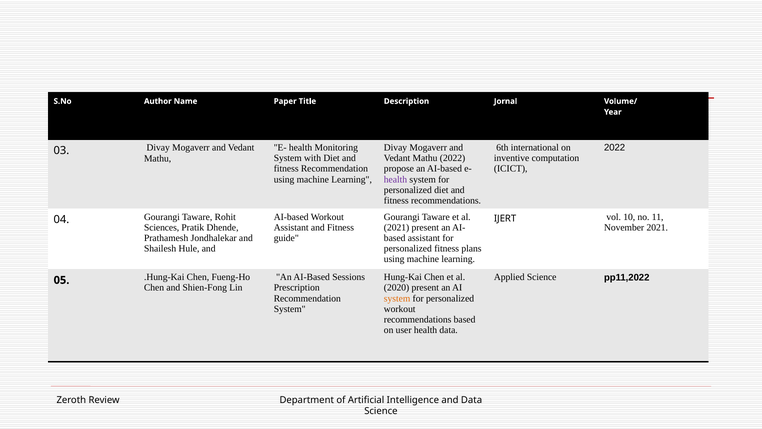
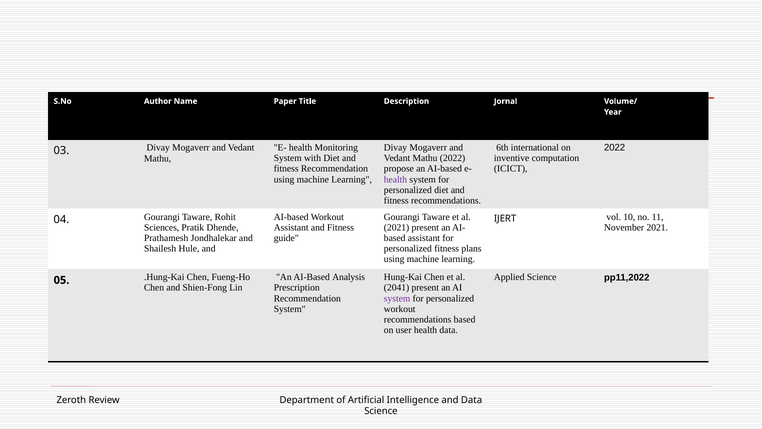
Sessions: Sessions -> Analysis
2020: 2020 -> 2041
system at (397, 298) colour: orange -> purple
